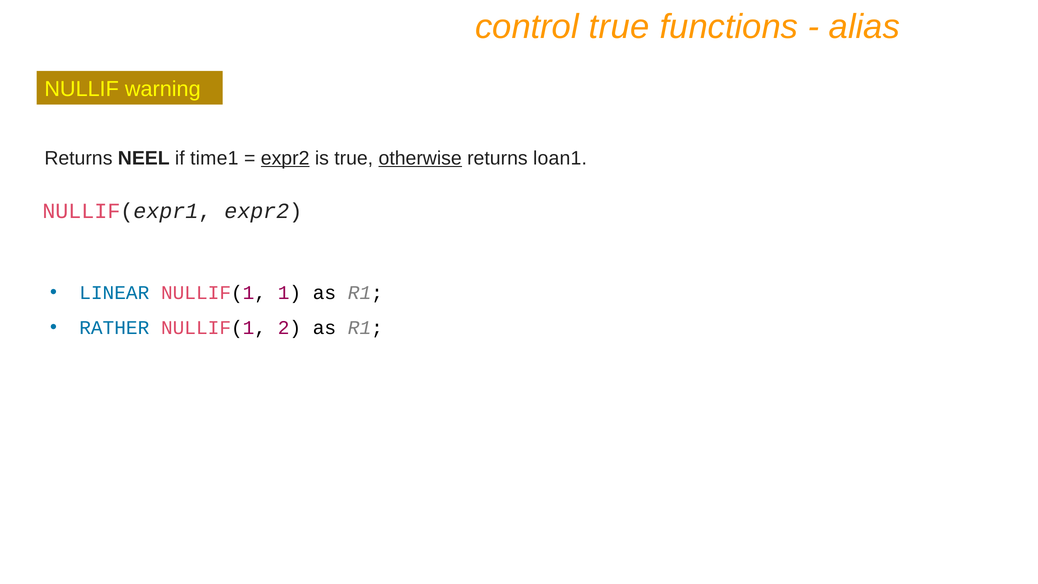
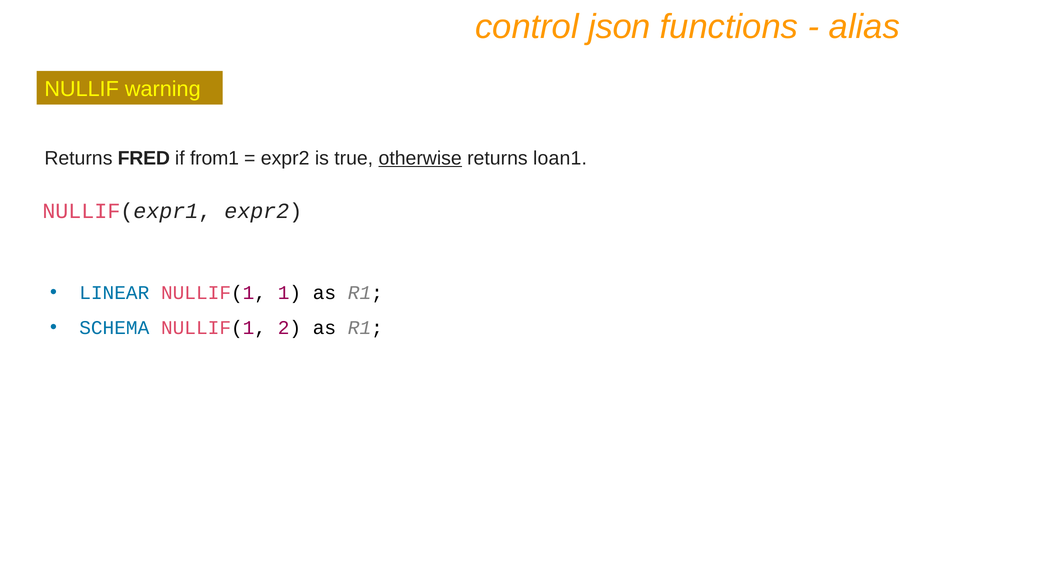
control true: true -> json
NEEL: NEEL -> FRED
time1: time1 -> from1
expr2 at (285, 158) underline: present -> none
RATHER: RATHER -> SCHEMA
